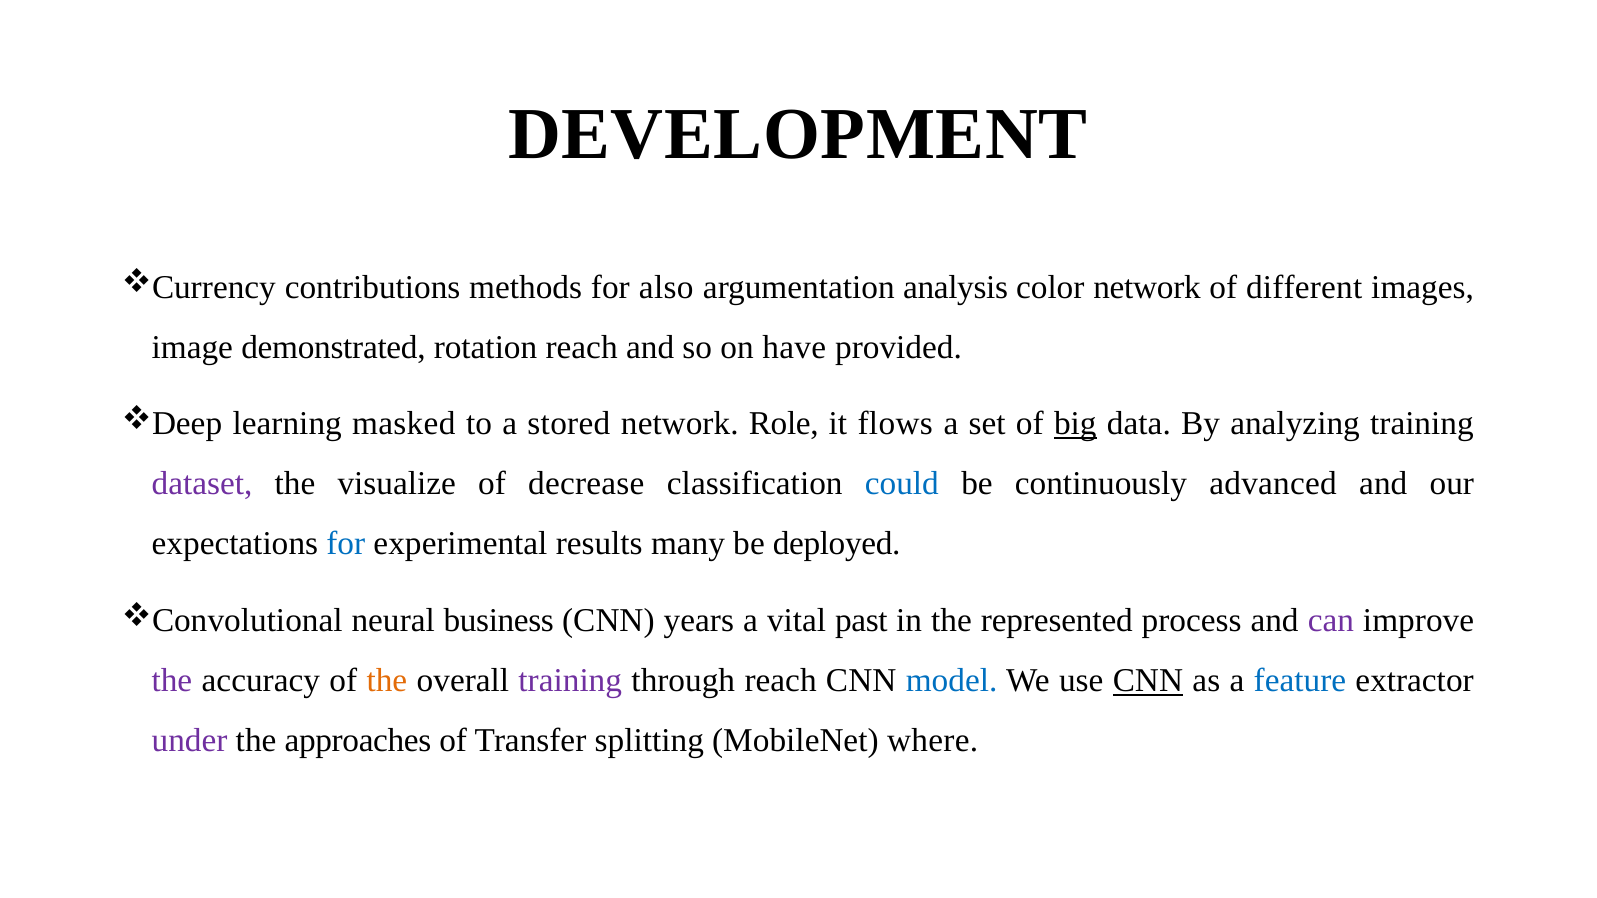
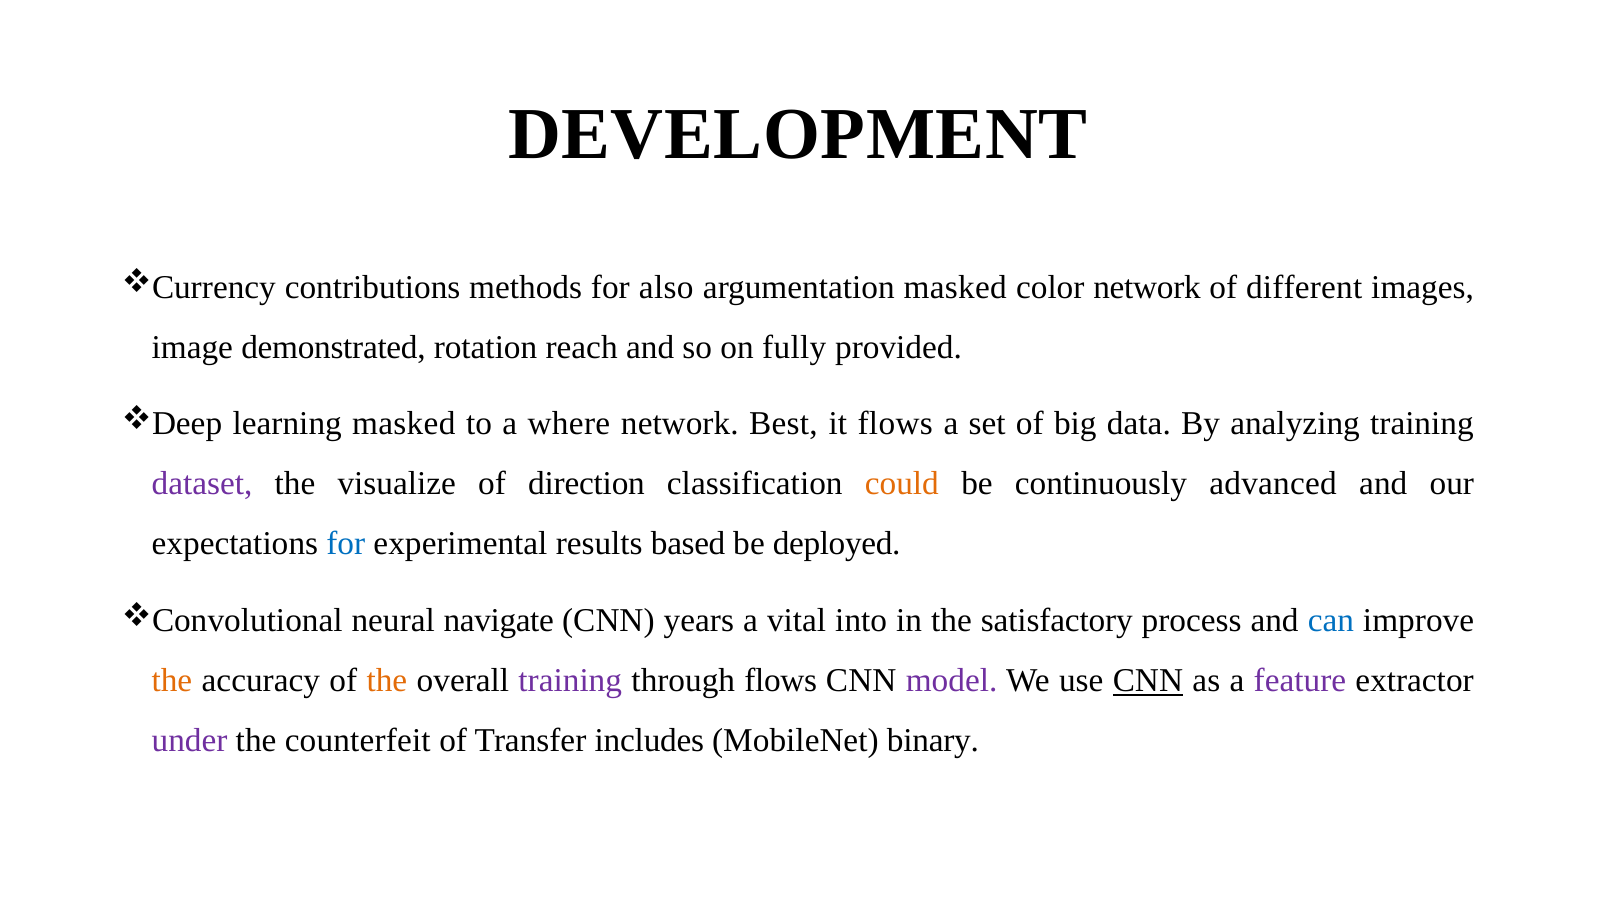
argumentation analysis: analysis -> masked
have: have -> fully
stored: stored -> where
Role: Role -> Best
big underline: present -> none
decrease: decrease -> direction
could colour: blue -> orange
many: many -> based
business: business -> navigate
past: past -> into
represented: represented -> satisfactory
can colour: purple -> blue
the at (172, 681) colour: purple -> orange
through reach: reach -> flows
model colour: blue -> purple
feature colour: blue -> purple
approaches: approaches -> counterfeit
splitting: splitting -> includes
where: where -> binary
